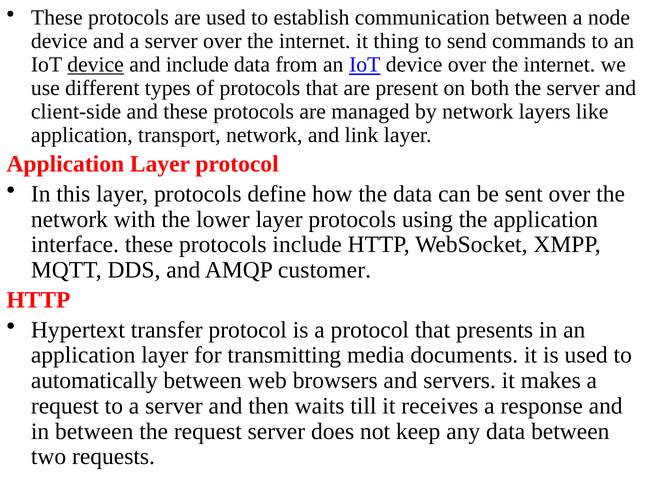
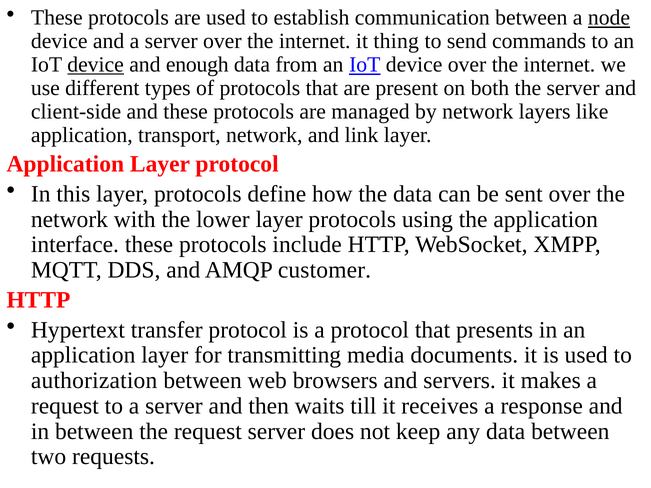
node underline: none -> present
and include: include -> enough
automatically: automatically -> authorization
